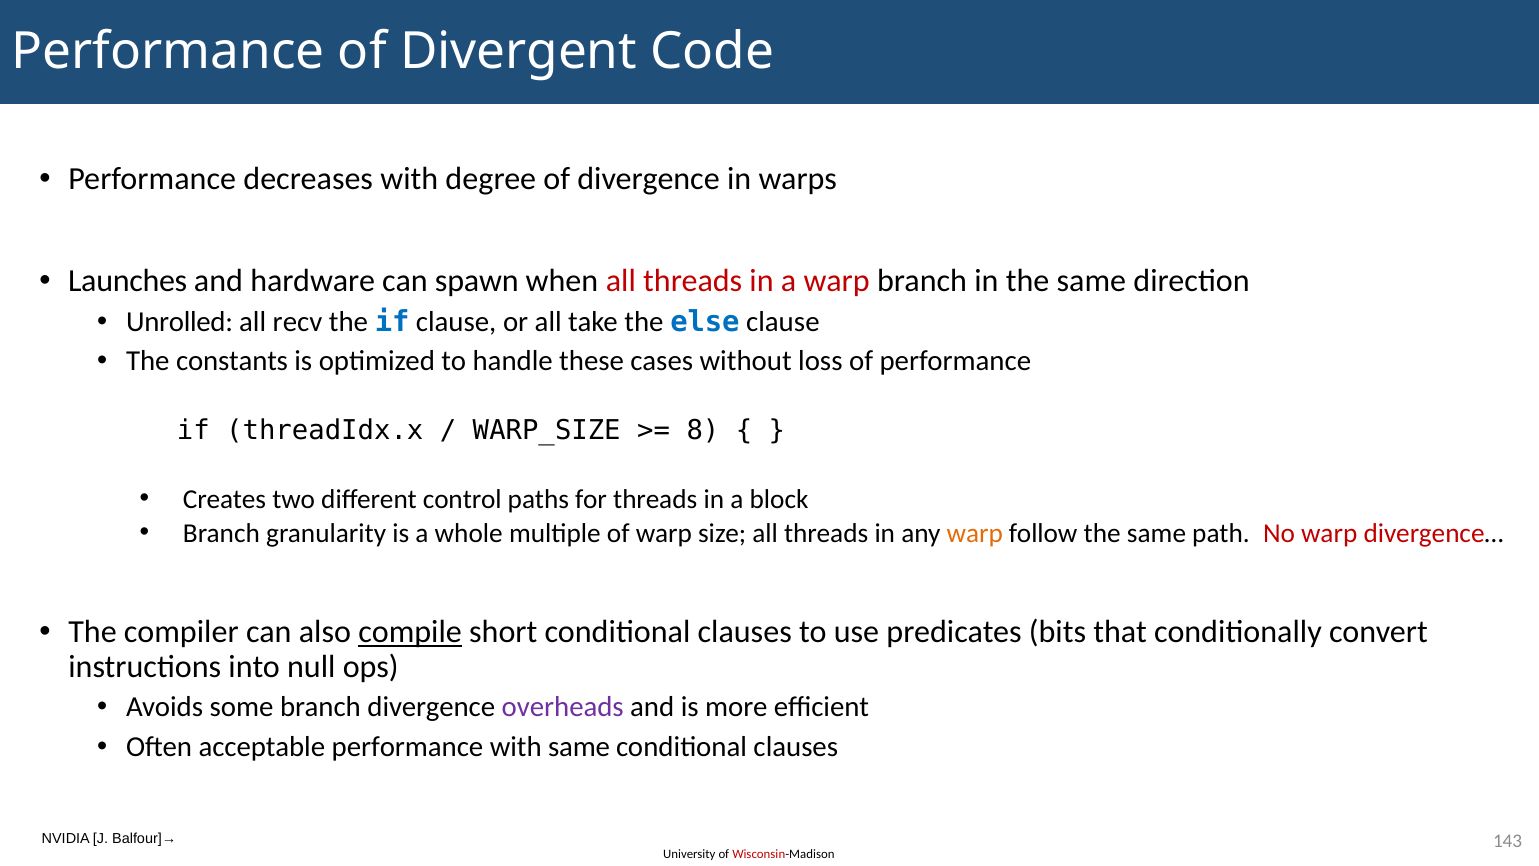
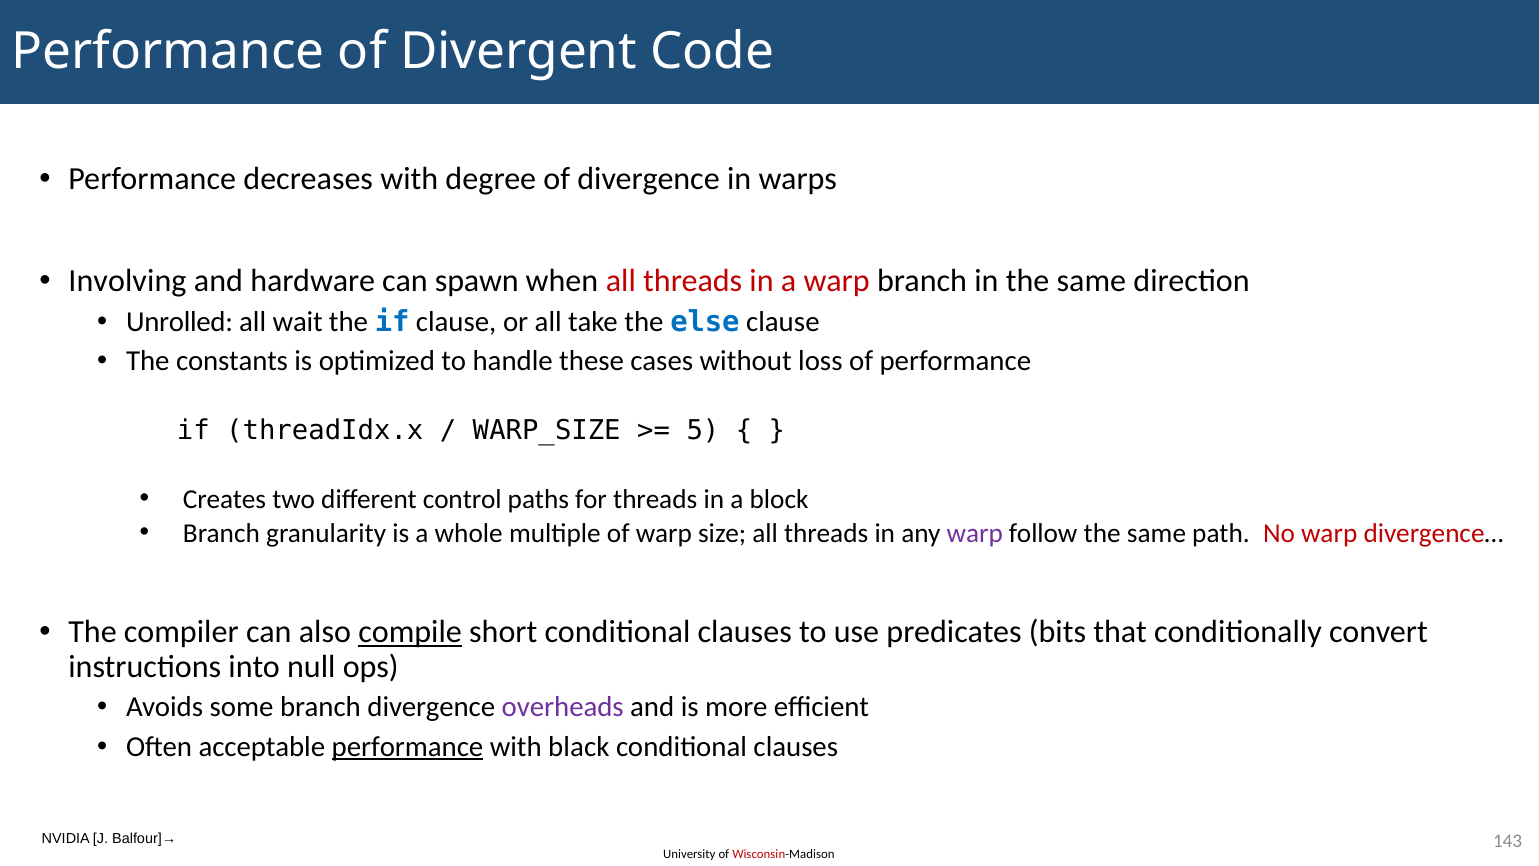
Launches: Launches -> Involving
recv: recv -> wait
8: 8 -> 5
warp at (975, 533) colour: orange -> purple
performance at (407, 746) underline: none -> present
with same: same -> black
